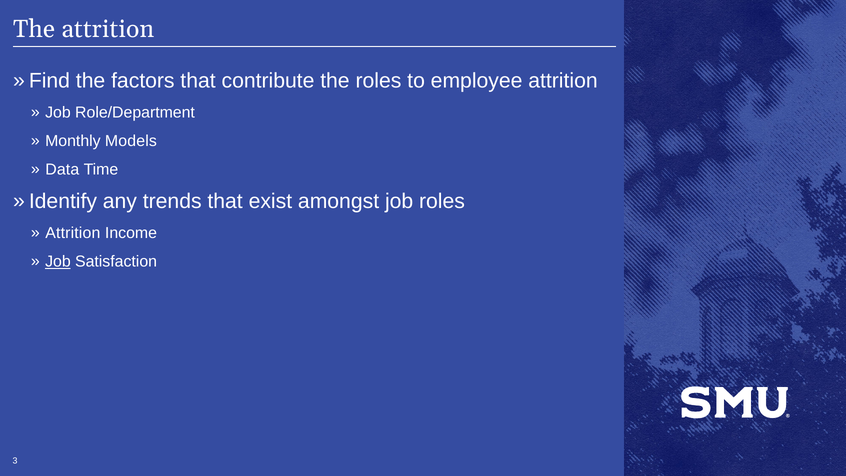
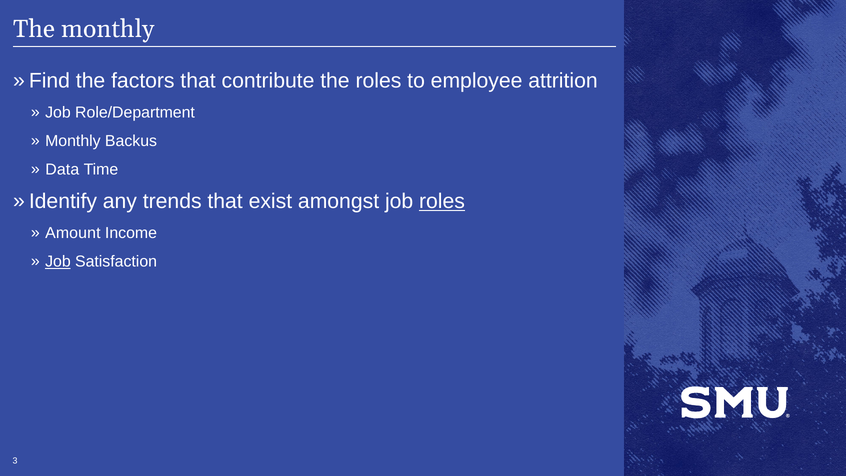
The attrition: attrition -> monthly
Models: Models -> Backus
roles at (442, 201) underline: none -> present
Attrition at (73, 233): Attrition -> Amount
